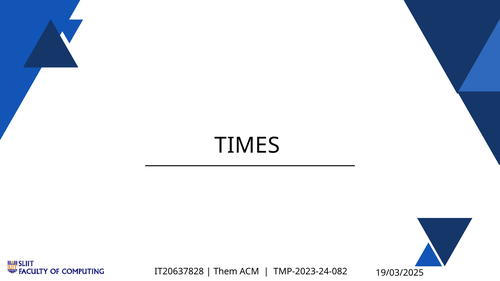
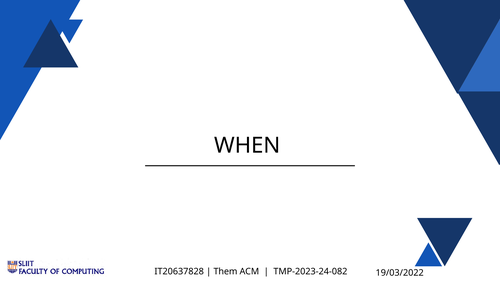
TIMES: TIMES -> WHEN
19/03/2025: 19/03/2025 -> 19/03/2022
